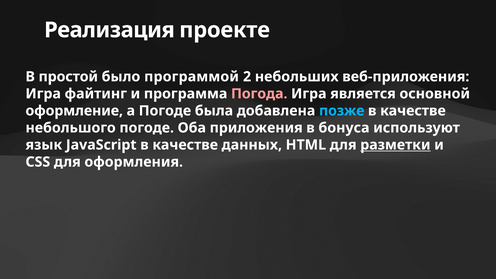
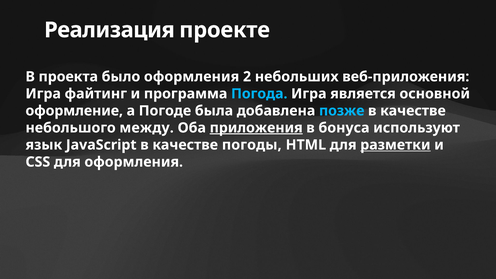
простой: простой -> проекта
было программой: программой -> оформления
Погода colour: pink -> light blue
небольшого погоде: погоде -> между
приложения underline: none -> present
данных: данных -> погоды
